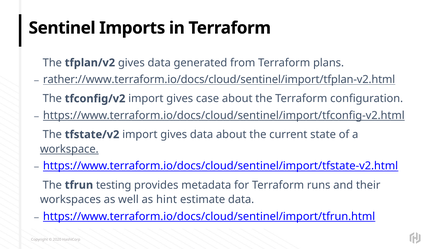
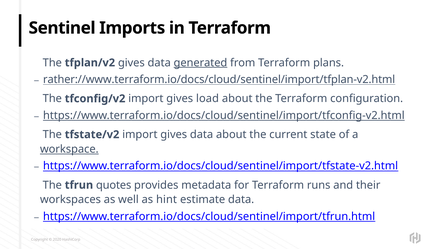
generated underline: none -> present
case: case -> load
testing: testing -> quotes
